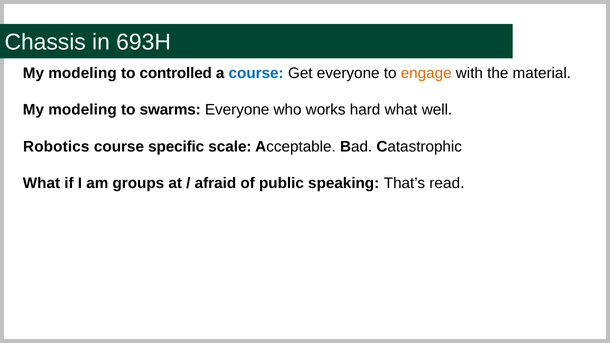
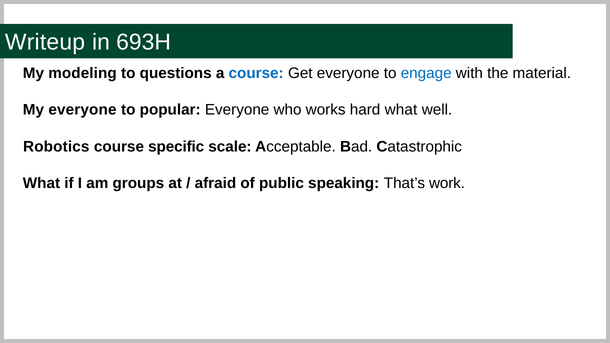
Chassis: Chassis -> Writeup
controlled: controlled -> questions
engage colour: orange -> blue
modeling at (83, 110): modeling -> everyone
swarms: swarms -> popular
read: read -> work
